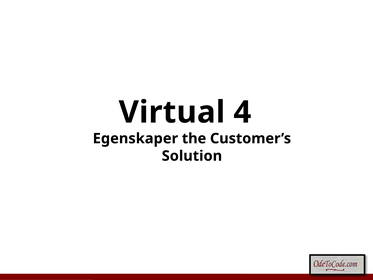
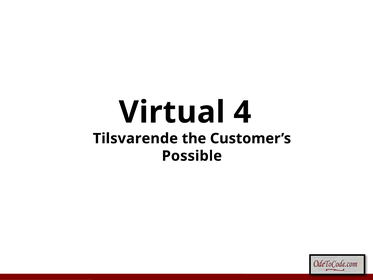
Egenskaper: Egenskaper -> Tilsvarende
Solution: Solution -> Possible
